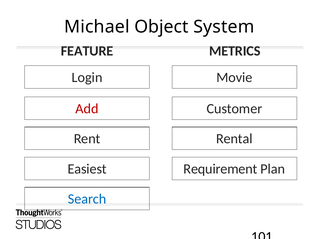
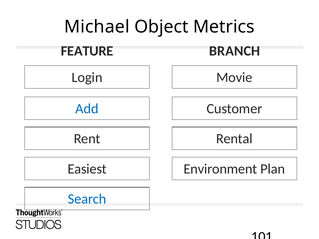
System: System -> Metrics
METRICS: METRICS -> BRANCH
Add colour: red -> blue
Requirement: Requirement -> Environment
